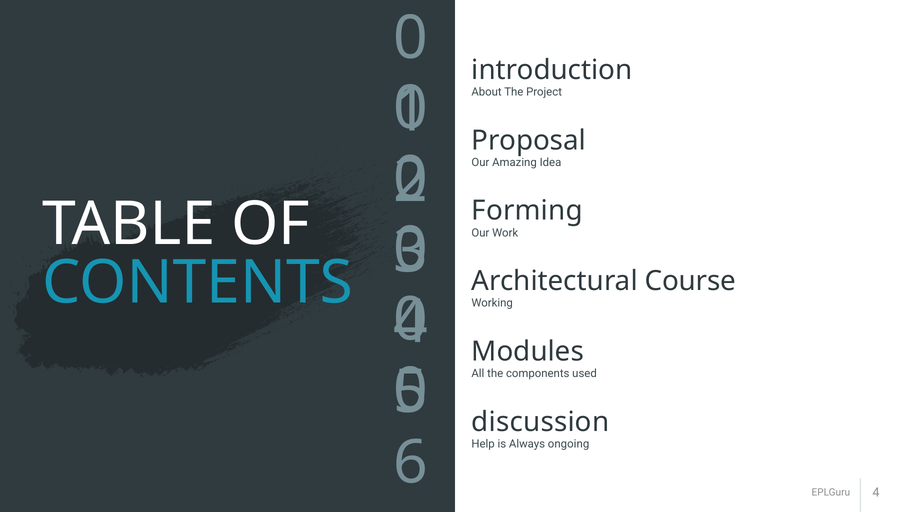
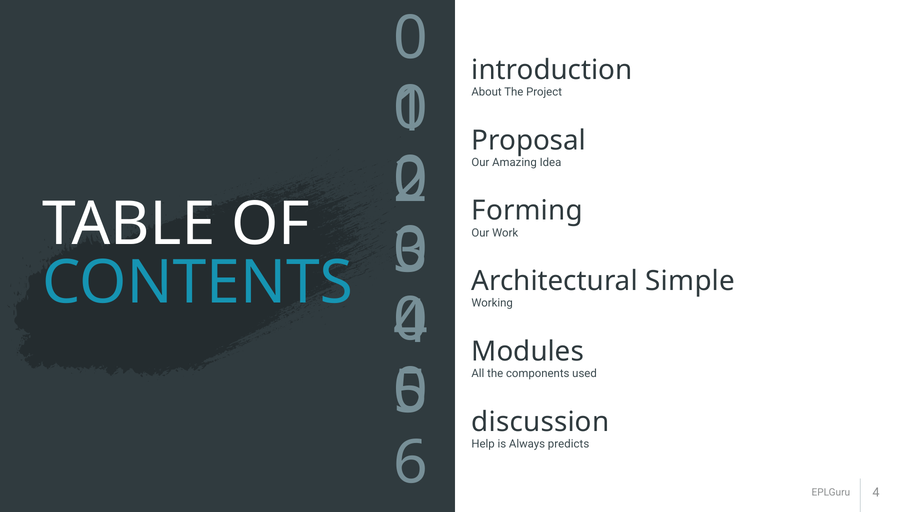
Course: Course -> Simple
ongoing: ongoing -> predicts
